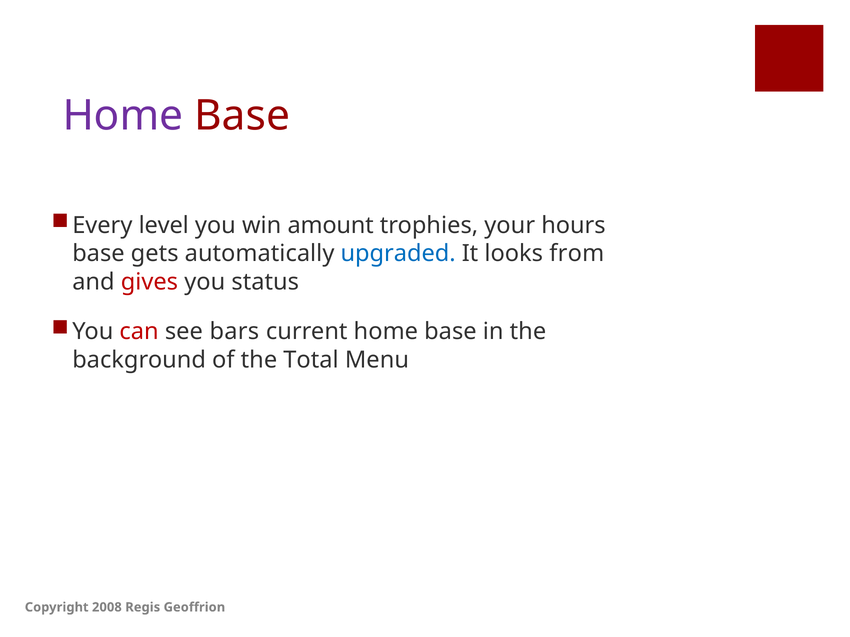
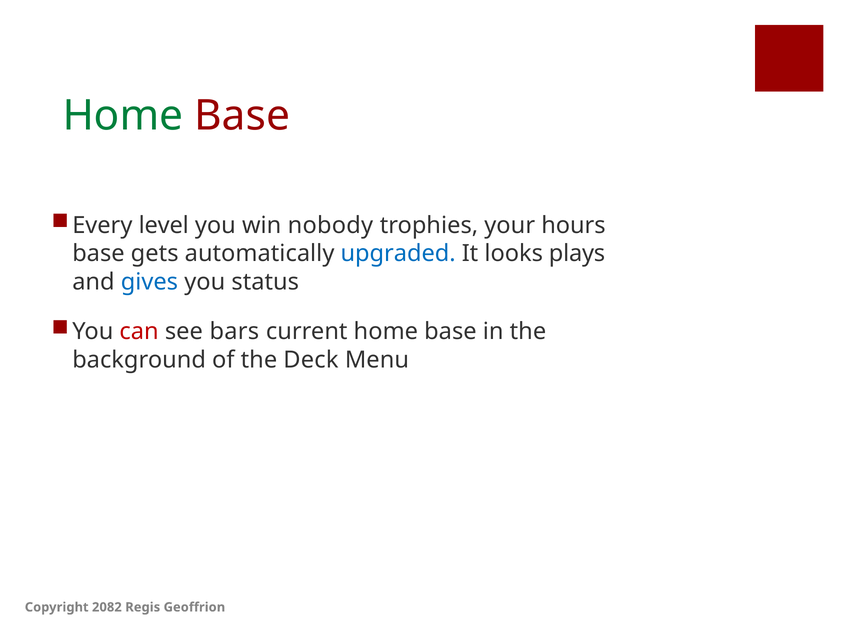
Home at (123, 116) colour: purple -> green
amount: amount -> nobody
from: from -> plays
gives colour: red -> blue
Total: Total -> Deck
2008: 2008 -> 2082
